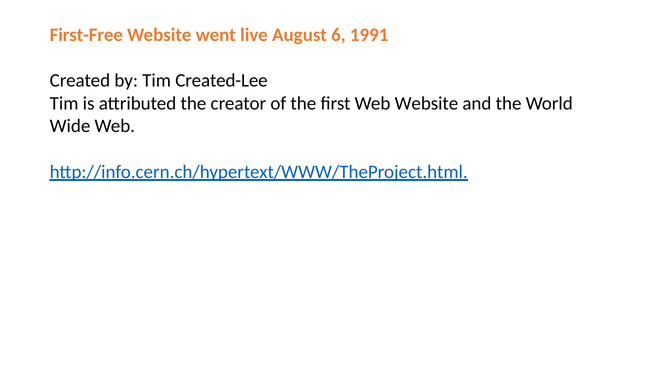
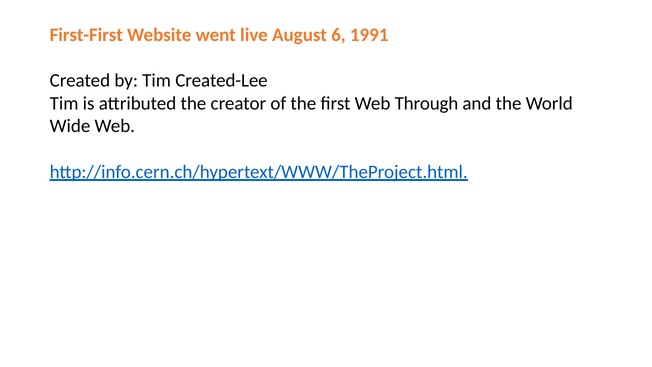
First-Free: First-Free -> First-First
Web Website: Website -> Through
